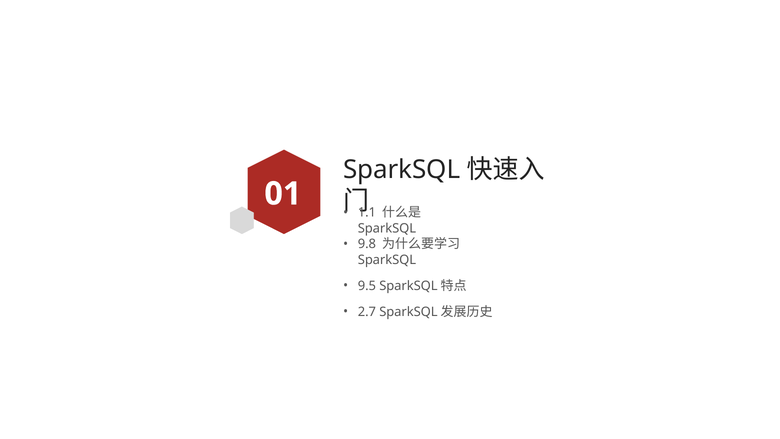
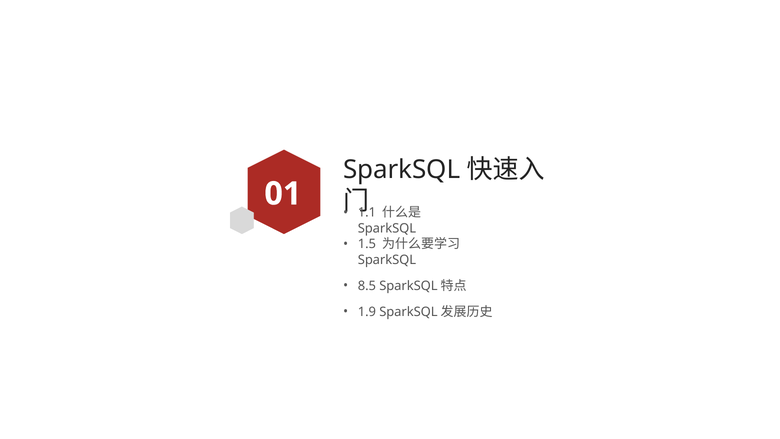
9.8: 9.8 -> 1.5
9.5: 9.5 -> 8.5
2.7: 2.7 -> 1.9
